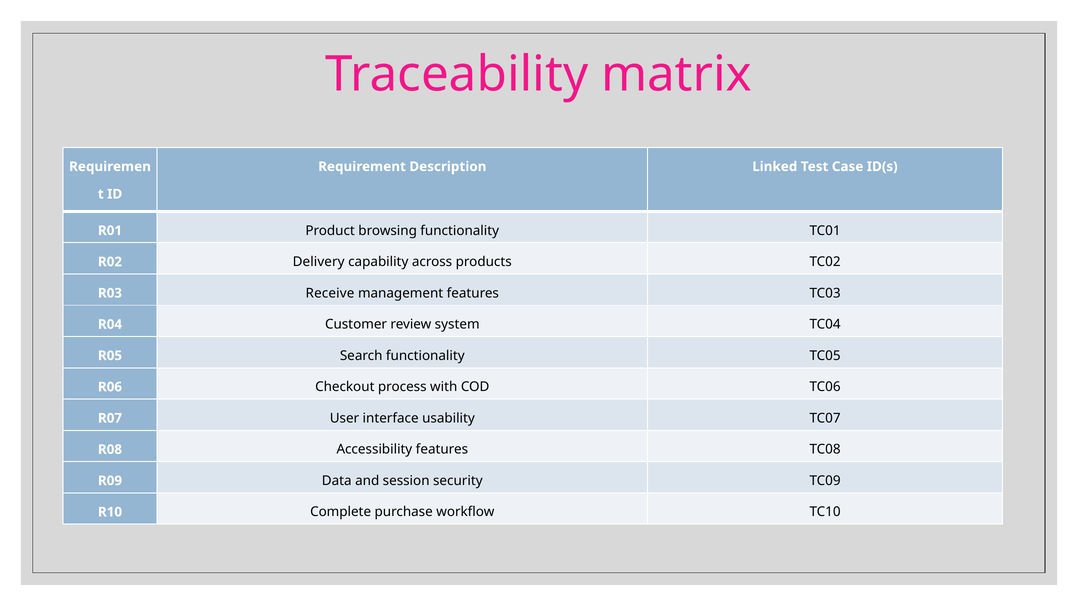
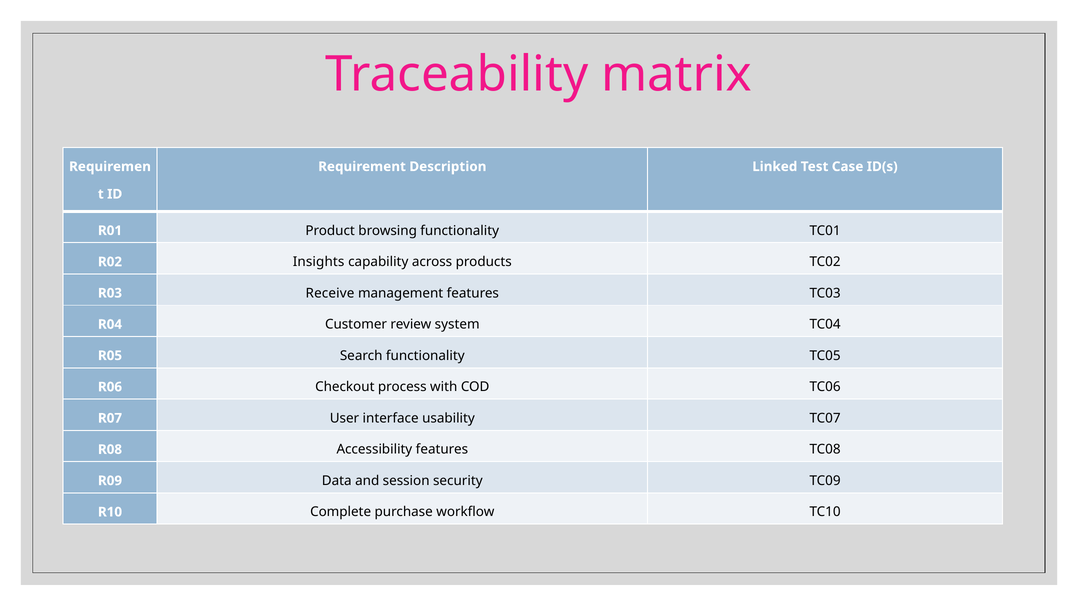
Delivery: Delivery -> Insights
